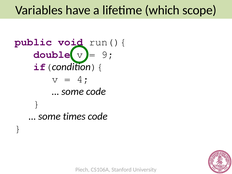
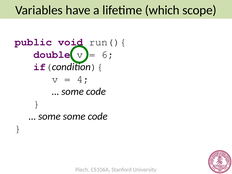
9: 9 -> 6
some times: times -> some
